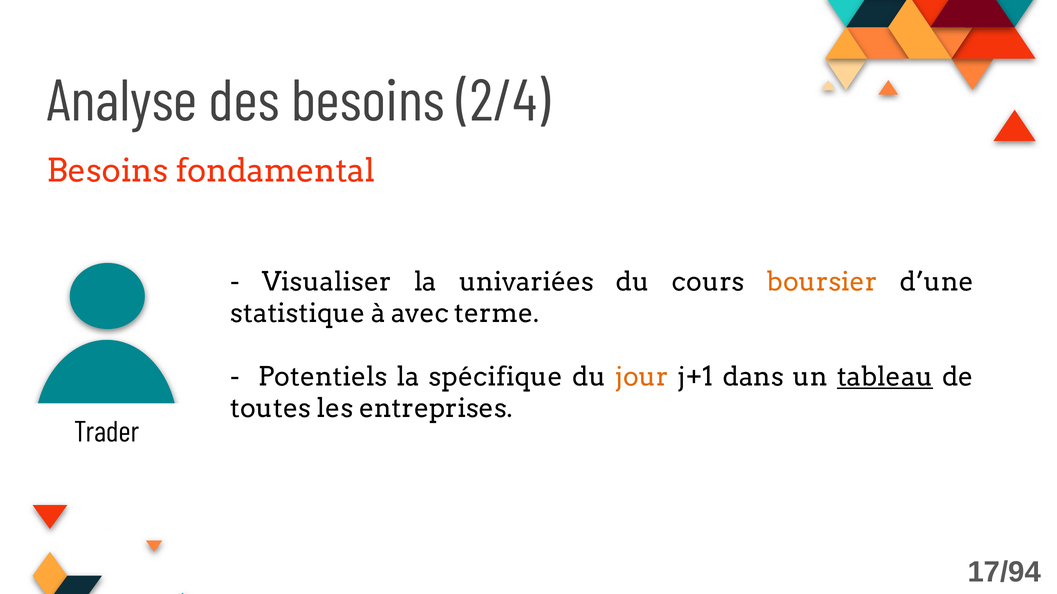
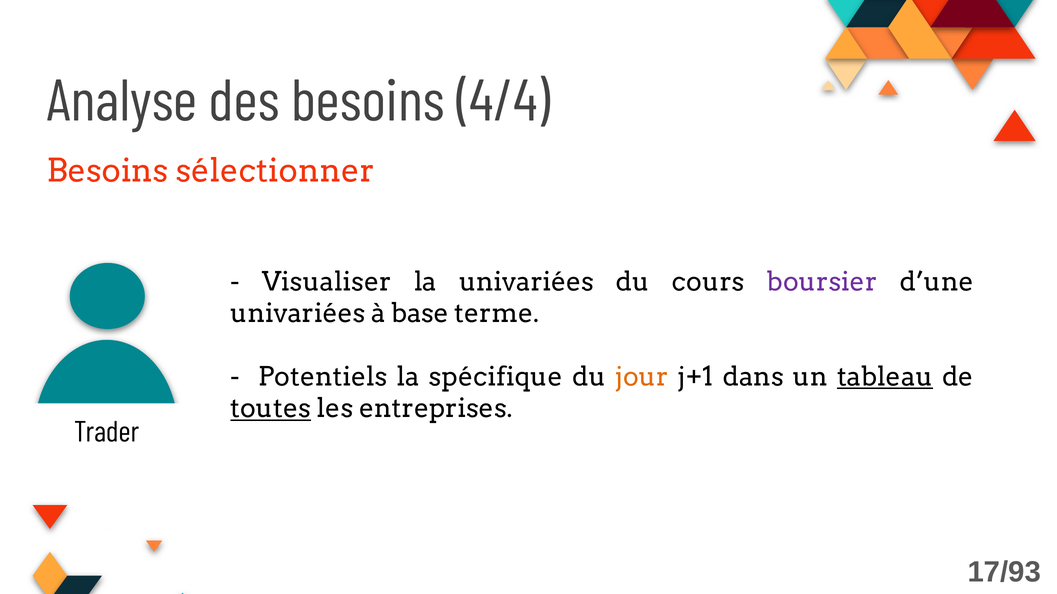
2/4: 2/4 -> 4/4
fondamental: fondamental -> sélectionner
boursier colour: orange -> purple
statistique at (298, 314): statistique -> univariées
avec: avec -> base
toutes underline: none -> present
17/94: 17/94 -> 17/93
